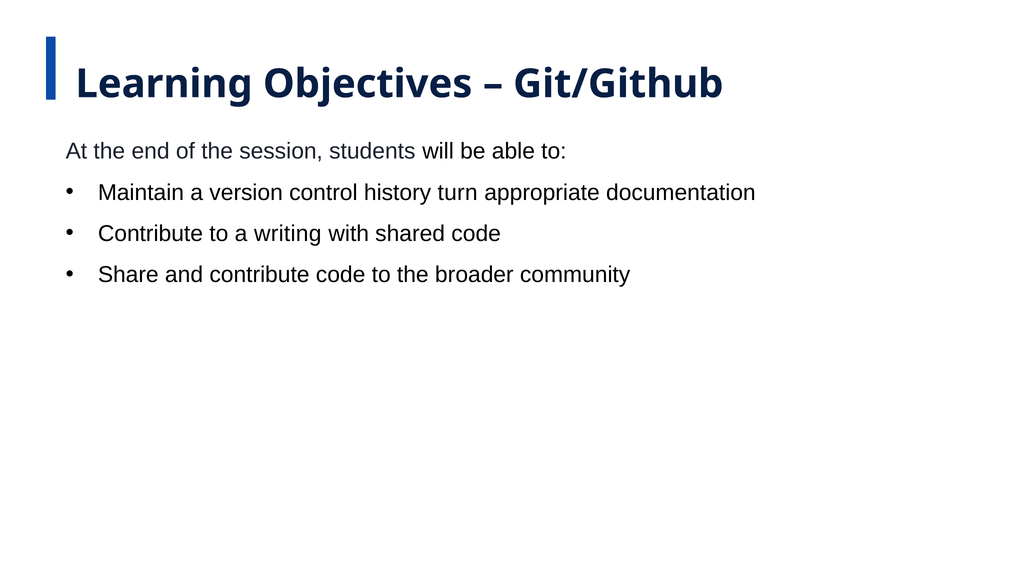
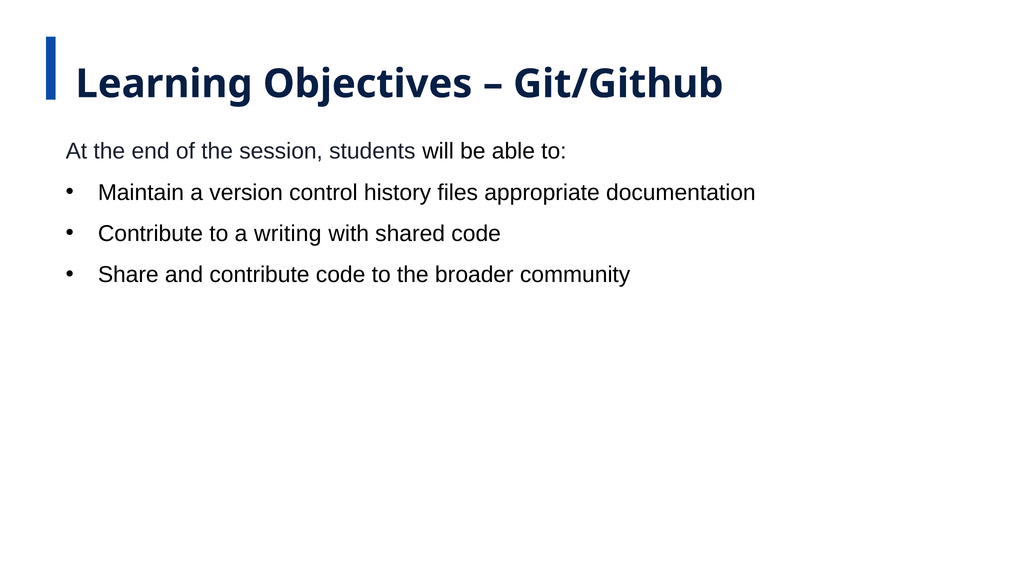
turn: turn -> files
